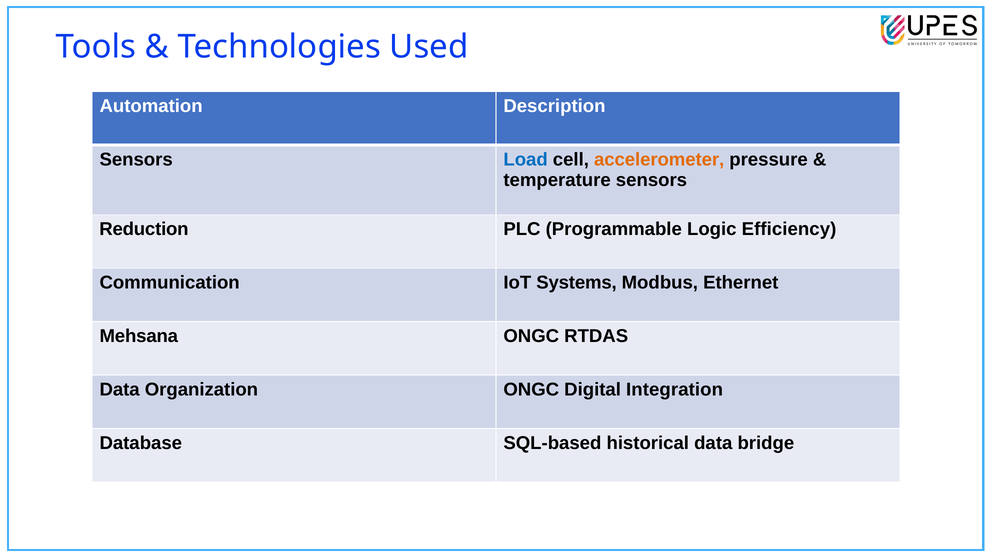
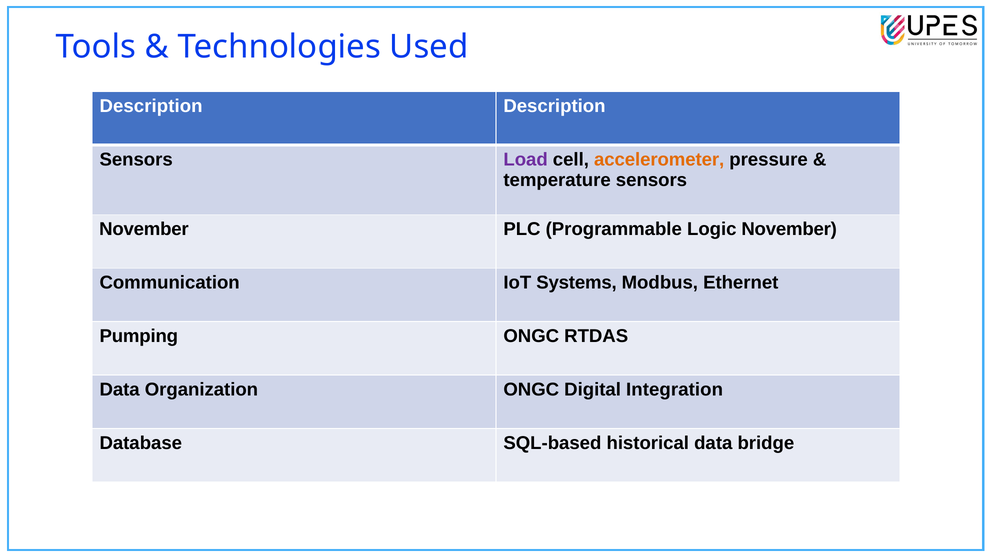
Automation at (151, 106): Automation -> Description
Load colour: blue -> purple
Reduction at (144, 229): Reduction -> November
Logic Efficiency: Efficiency -> November
Mehsana: Mehsana -> Pumping
